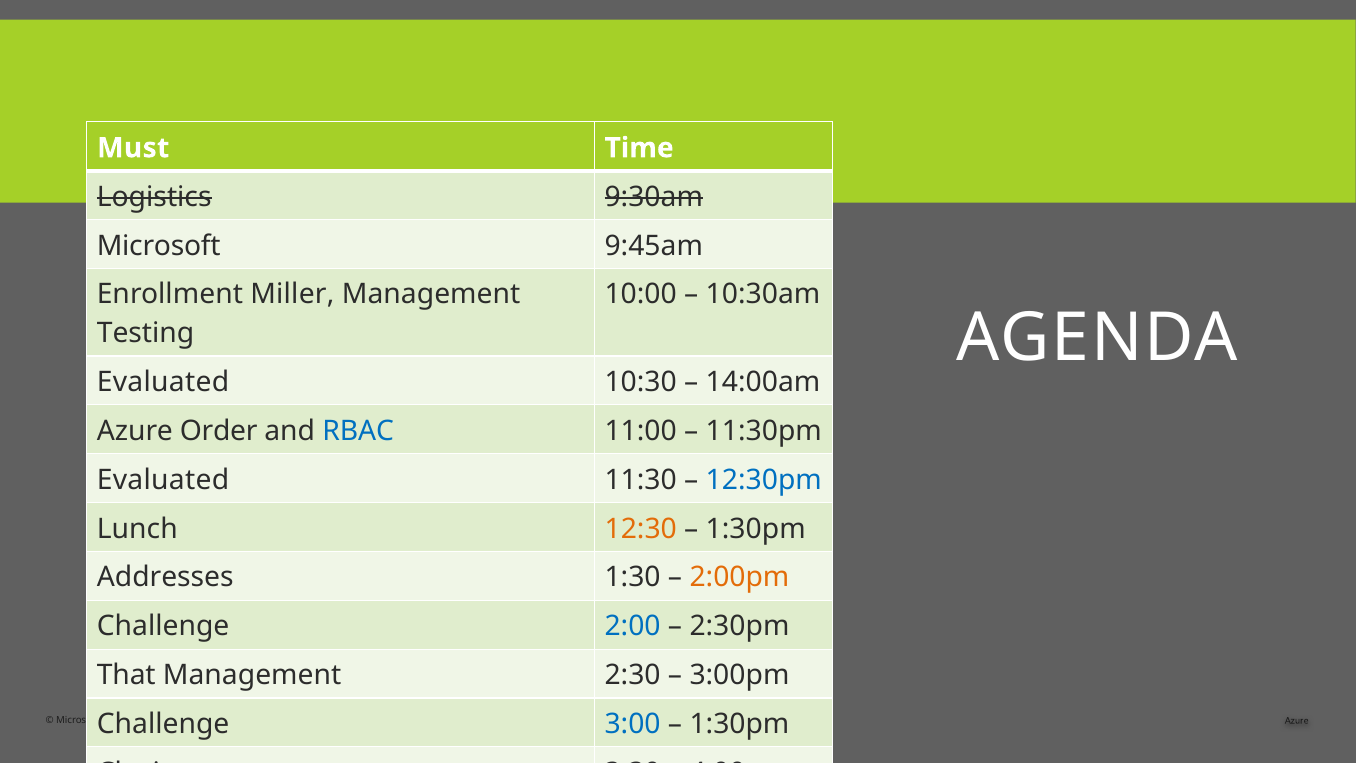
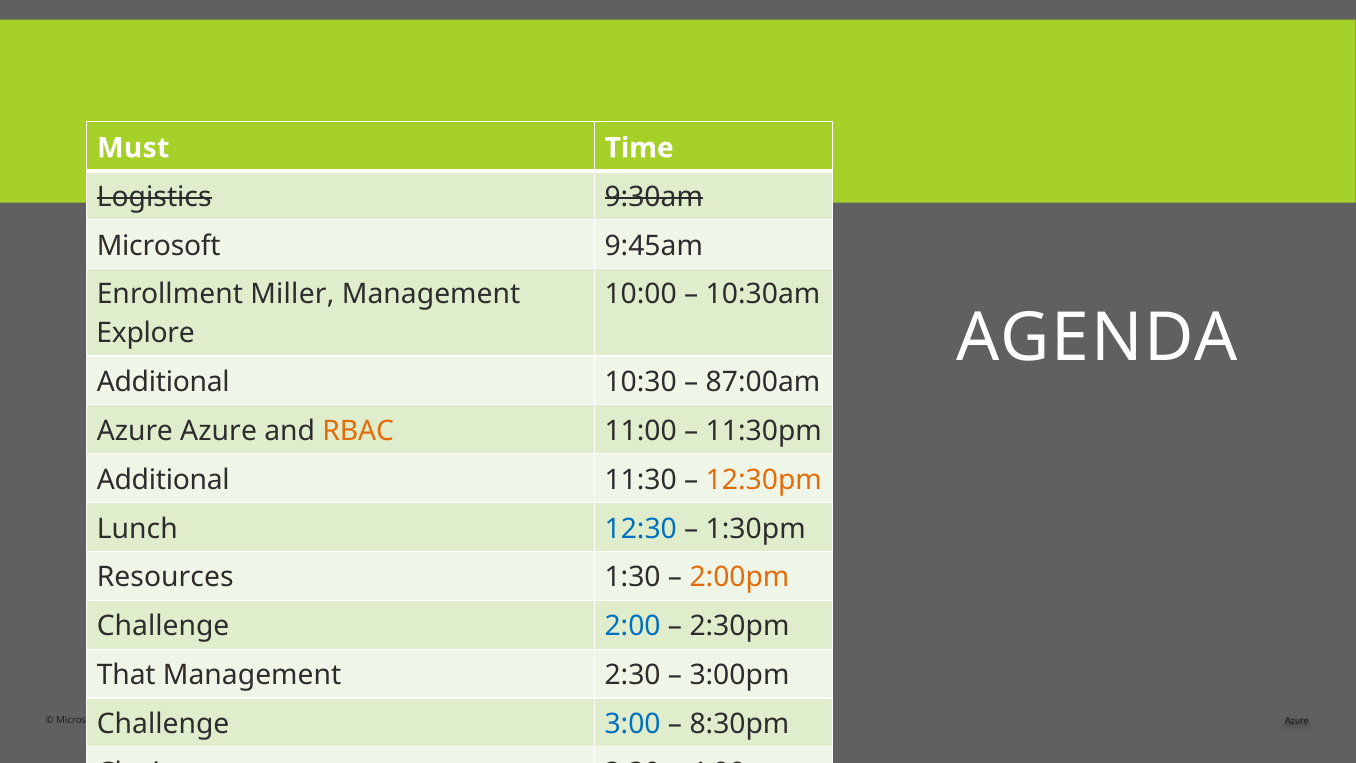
Testing: Testing -> Explore
Evaluated at (163, 382): Evaluated -> Additional
14:00am: 14:00am -> 87:00am
Azure Order: Order -> Azure
RBAC colour: blue -> orange
Evaluated at (163, 480): Evaluated -> Additional
12:30pm colour: blue -> orange
12:30 colour: orange -> blue
Addresses: Addresses -> Resources
1:30pm at (739, 724): 1:30pm -> 8:30pm
